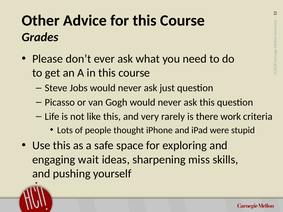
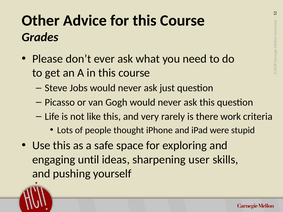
wait: wait -> until
miss: miss -> user
